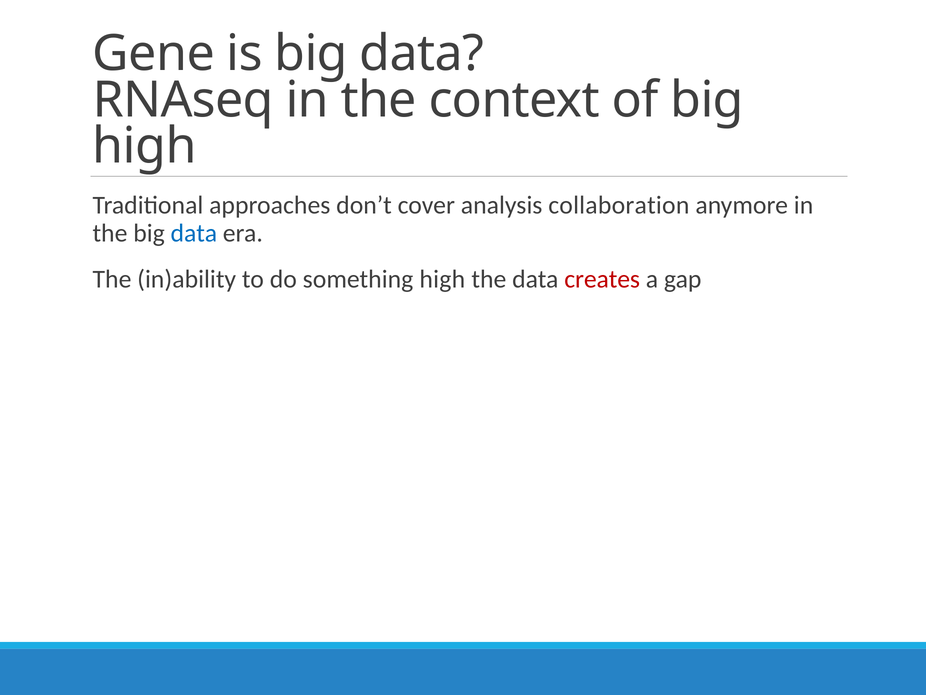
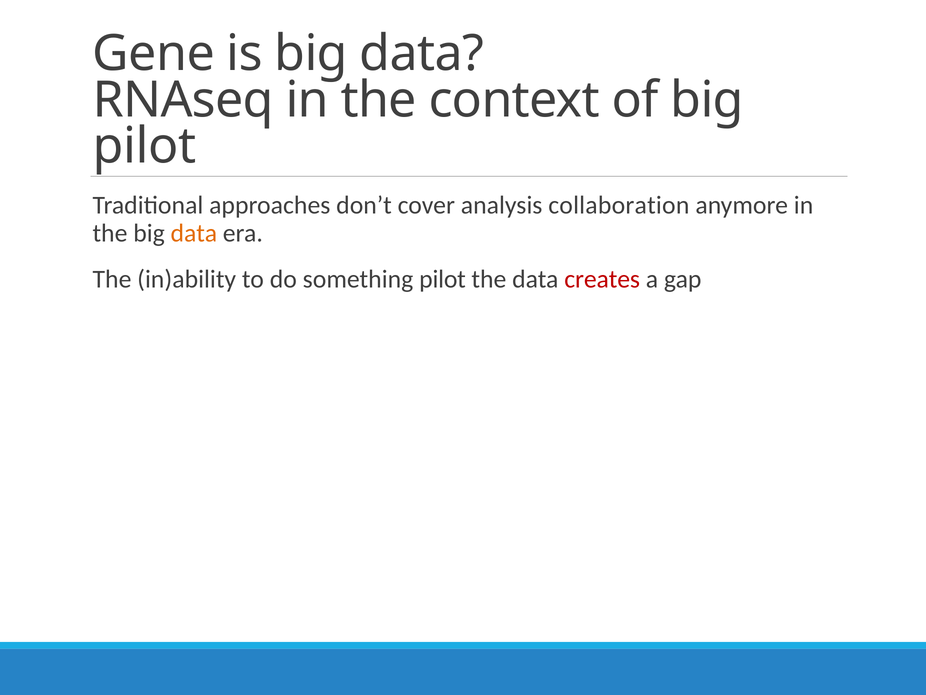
high at (144, 146): high -> pilot
data at (194, 233) colour: blue -> orange
something high: high -> pilot
